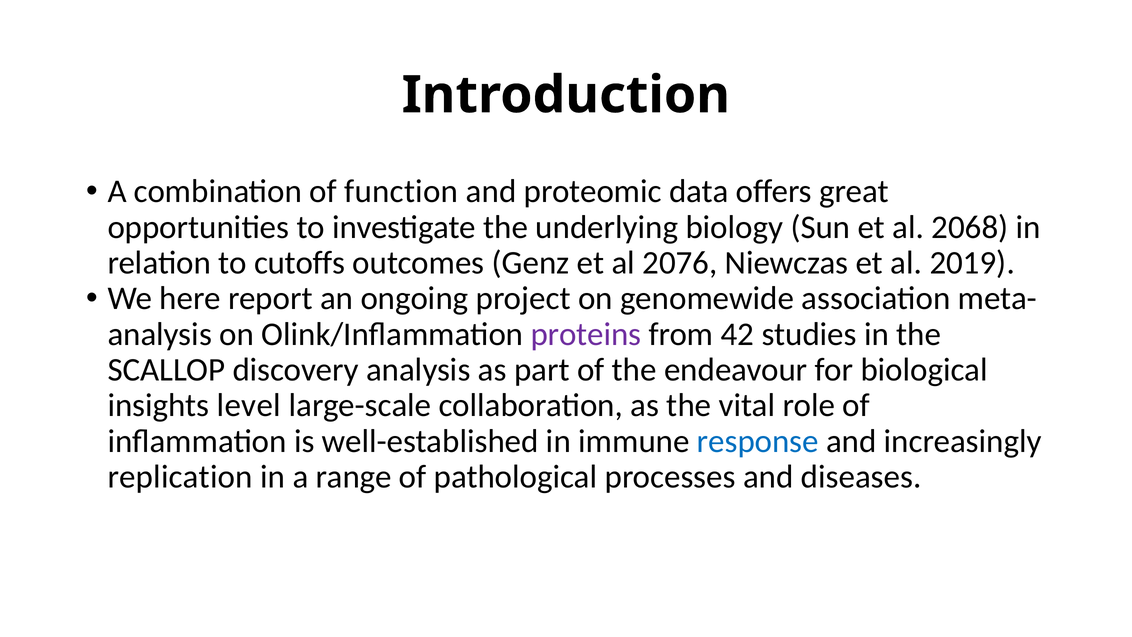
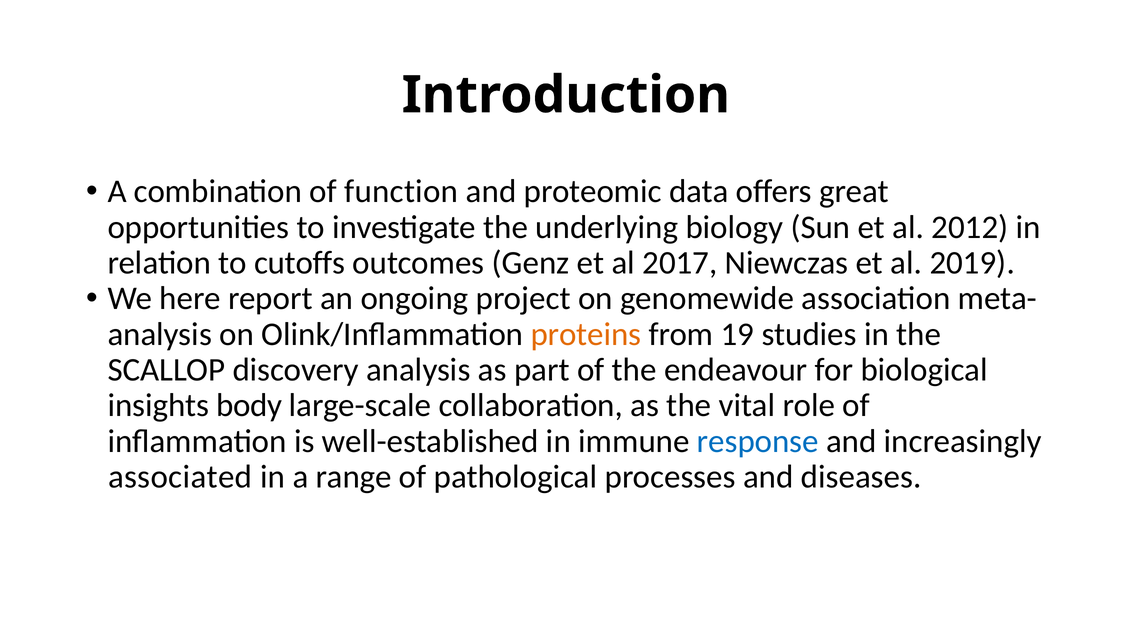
2068: 2068 -> 2012
2076: 2076 -> 2017
proteins colour: purple -> orange
42: 42 -> 19
level: level -> body
replication: replication -> associated
